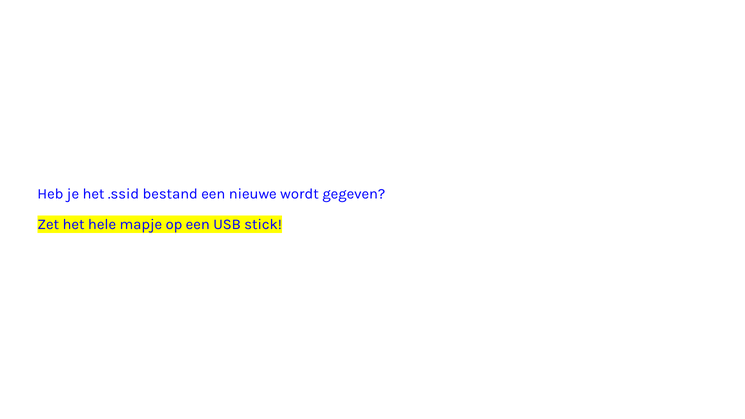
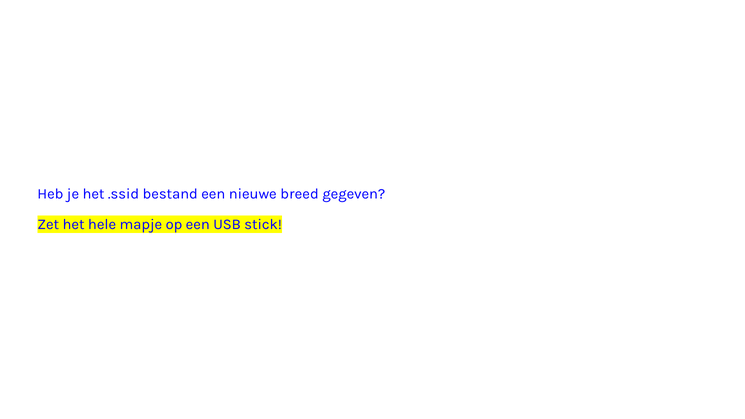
wordt: wordt -> breed
